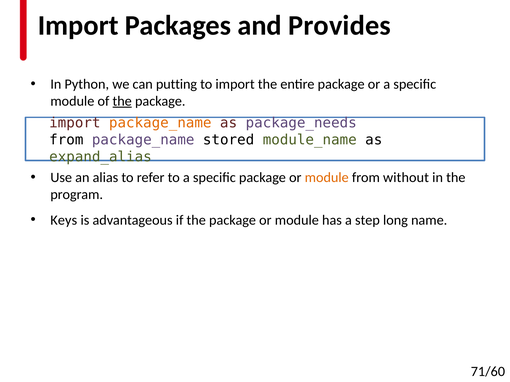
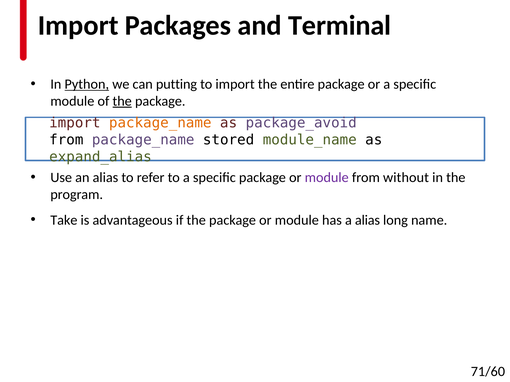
Provides: Provides -> Terminal
Python underline: none -> present
package_needs: package_needs -> package_avoid
module at (327, 178) colour: orange -> purple
Keys: Keys -> Take
a step: step -> alias
